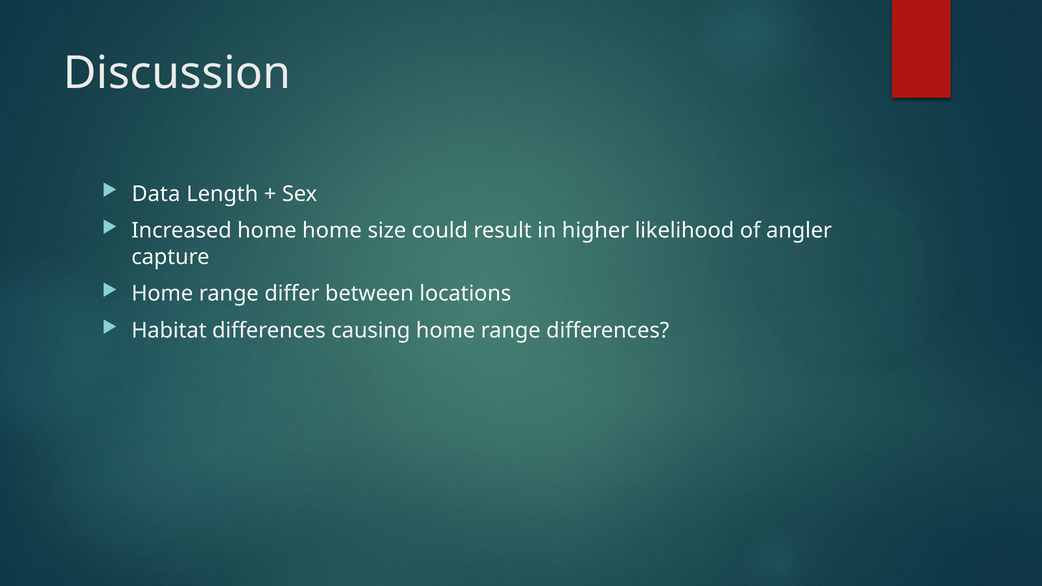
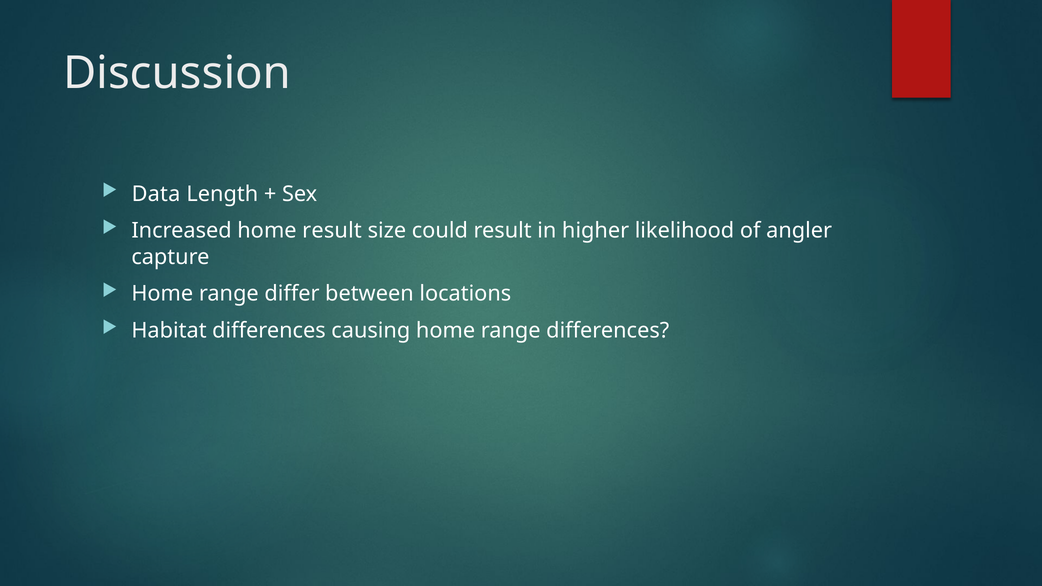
home home: home -> result
